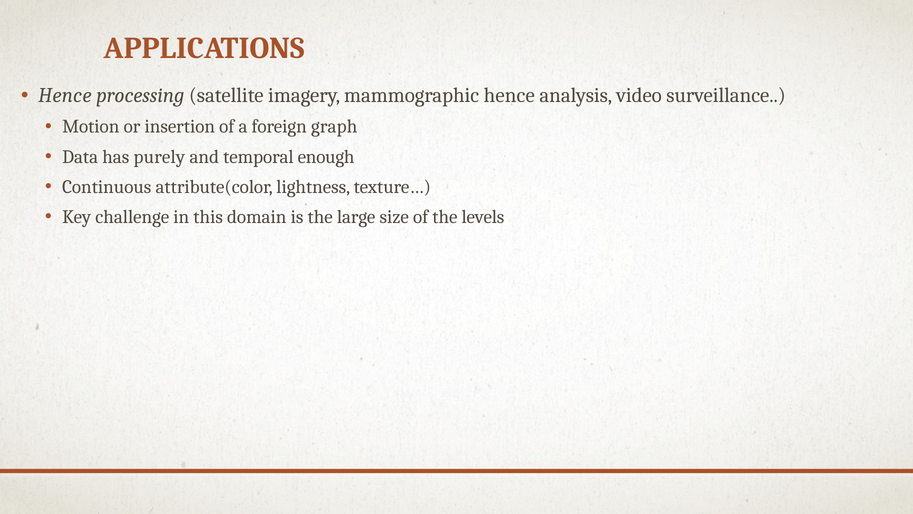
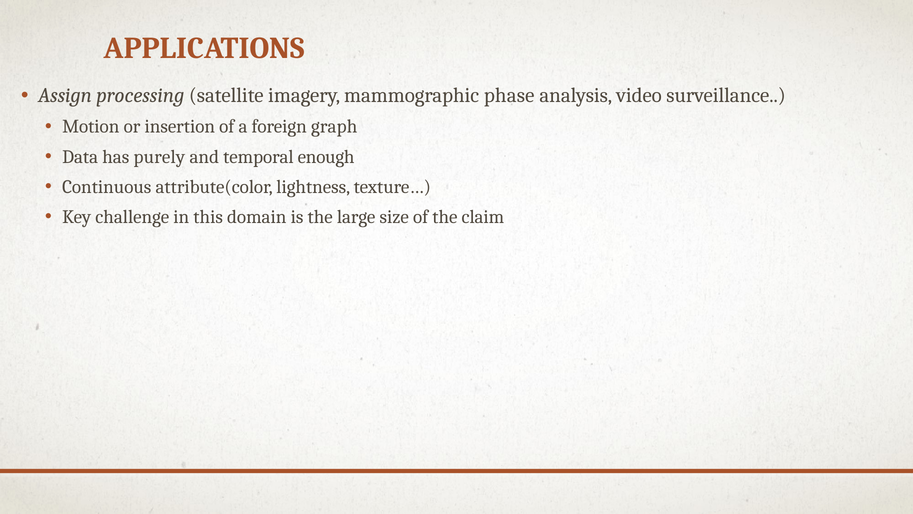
Hence at (65, 95): Hence -> Assign
mammographic hence: hence -> phase
levels: levels -> claim
